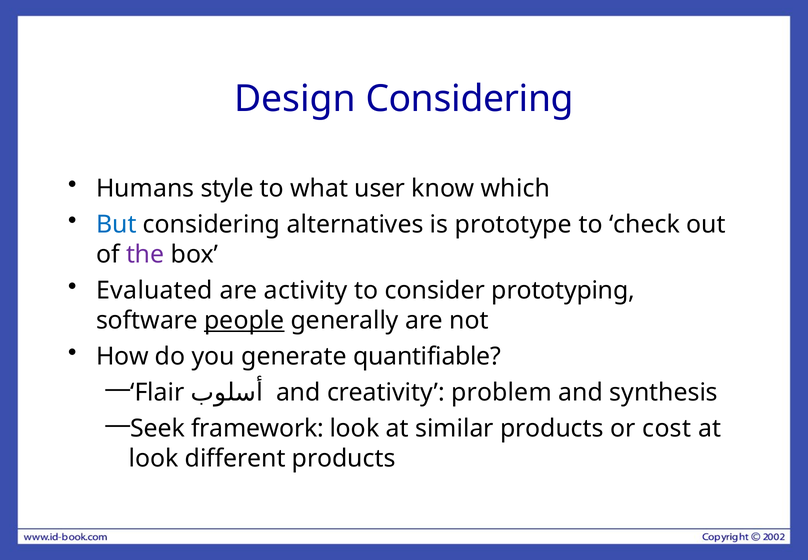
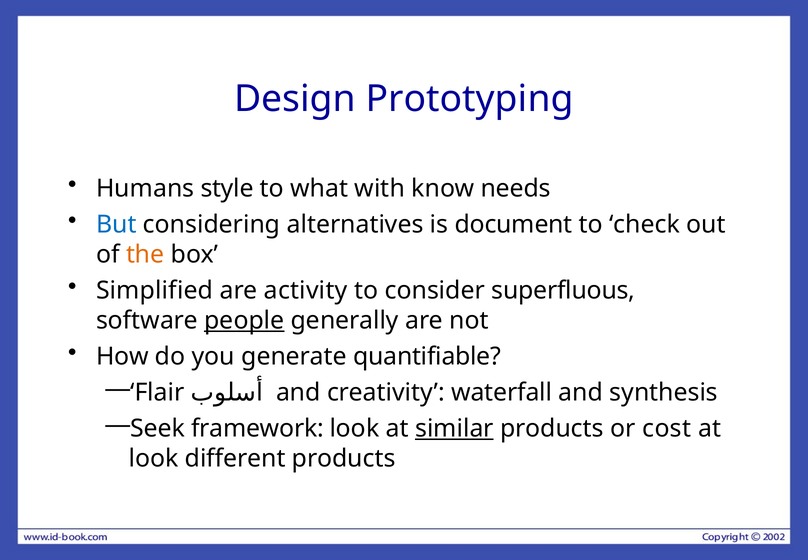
Design Considering: Considering -> Prototyping
user: user -> with
which: which -> needs
prototype: prototype -> document
the colour: purple -> orange
Evaluated: Evaluated -> Simplified
prototyping: prototyping -> superfluous
problem: problem -> waterfall
similar underline: none -> present
